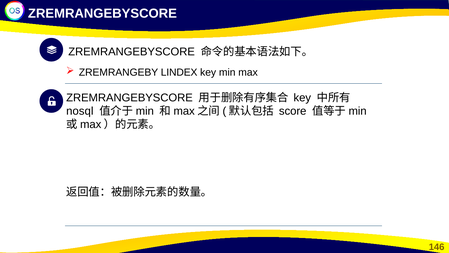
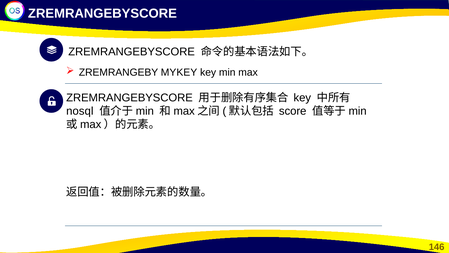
LINDEX: LINDEX -> MYKEY
